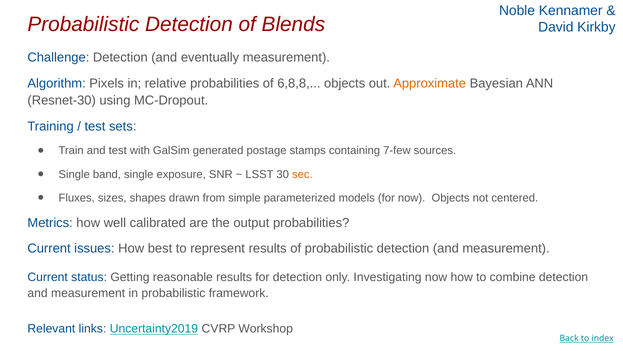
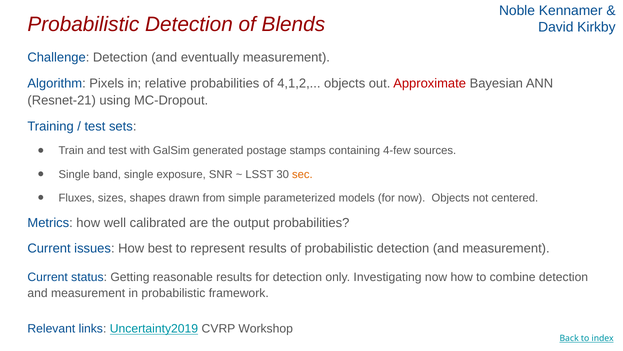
6,8,8: 6,8,8 -> 4,1,2
Approximate colour: orange -> red
Resnet-30: Resnet-30 -> Resnet-21
7-few: 7-few -> 4-few
